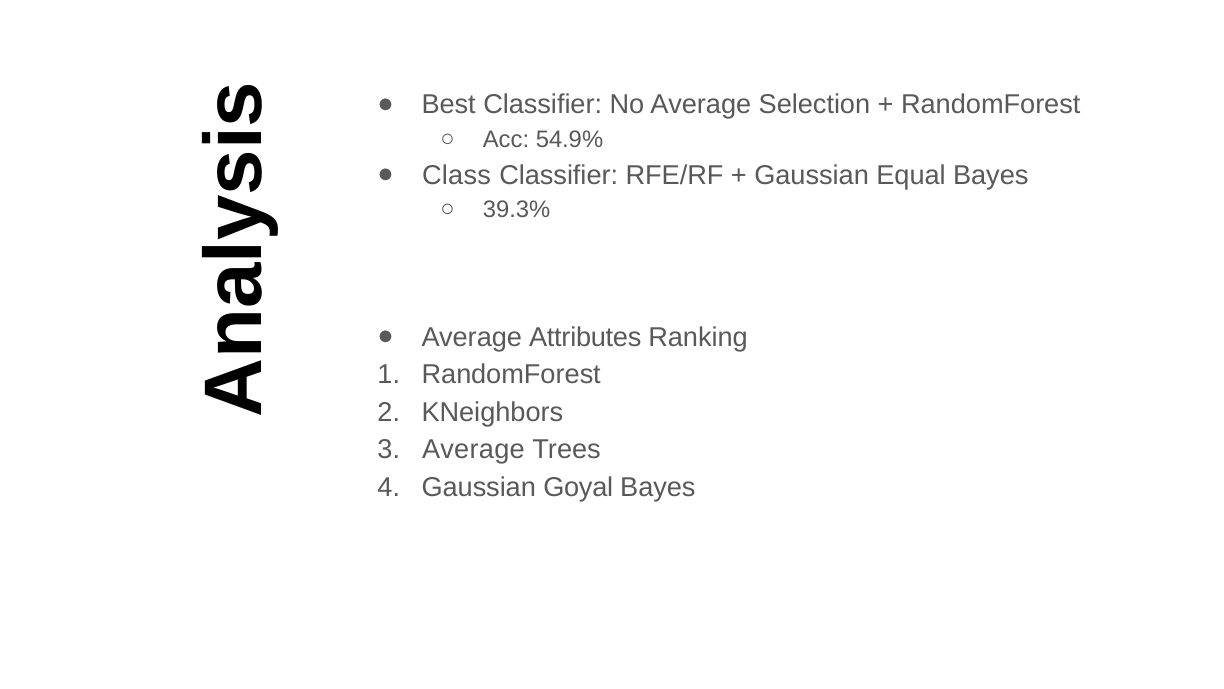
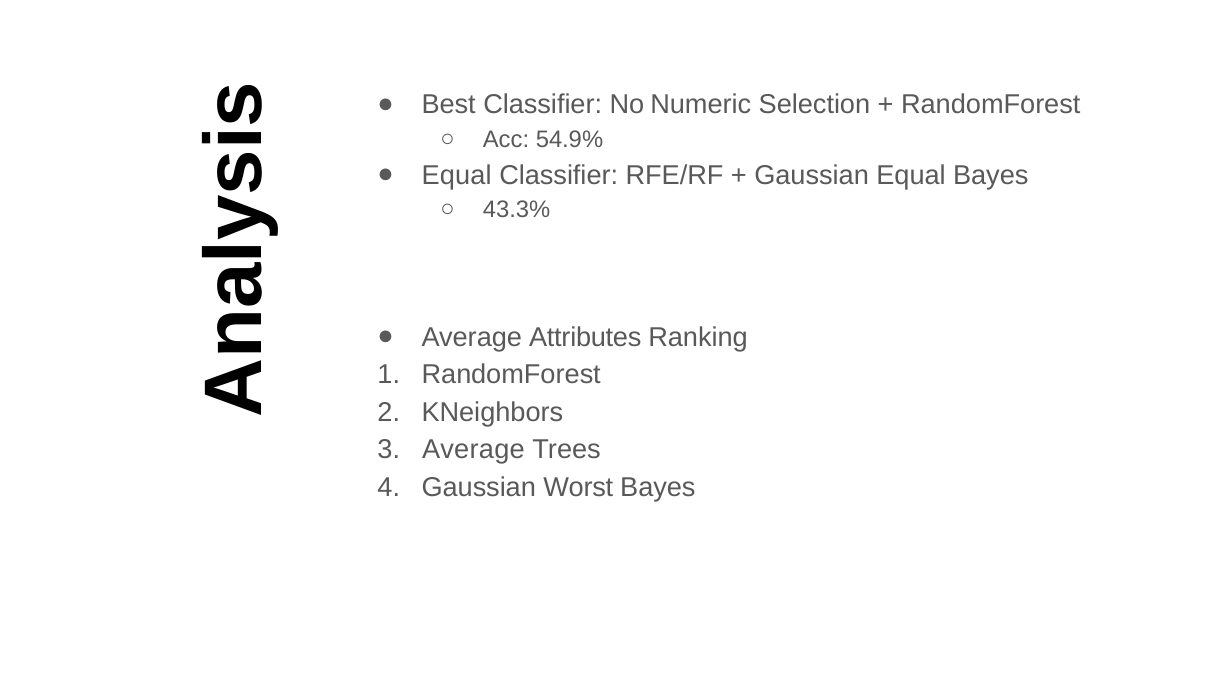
No Average: Average -> Numeric
Class at (457, 175): Class -> Equal
39.3%: 39.3% -> 43.3%
Goyal: Goyal -> Worst
